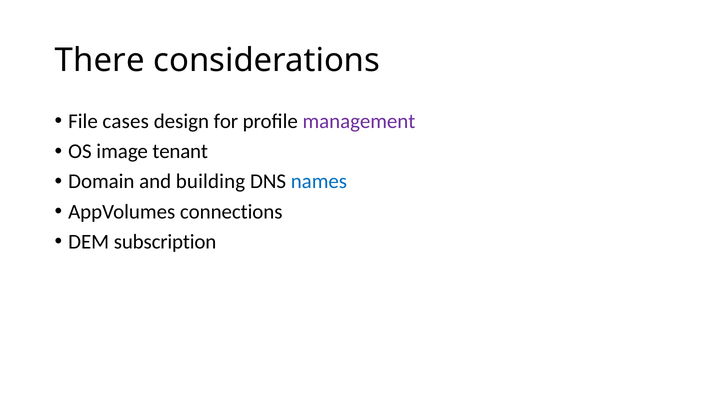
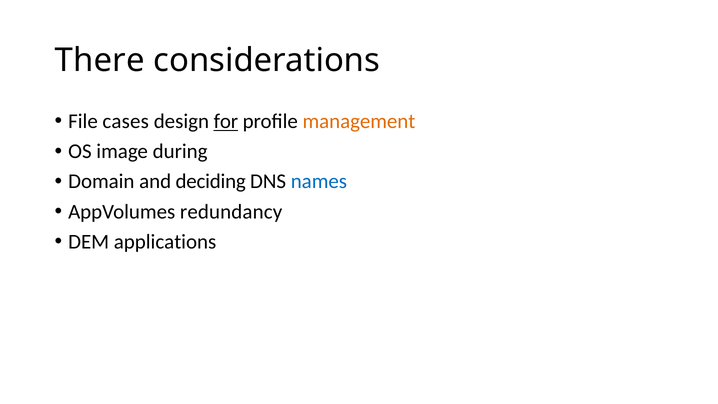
for underline: none -> present
management colour: purple -> orange
tenant: tenant -> during
building: building -> deciding
connections: connections -> redundancy
subscription: subscription -> applications
